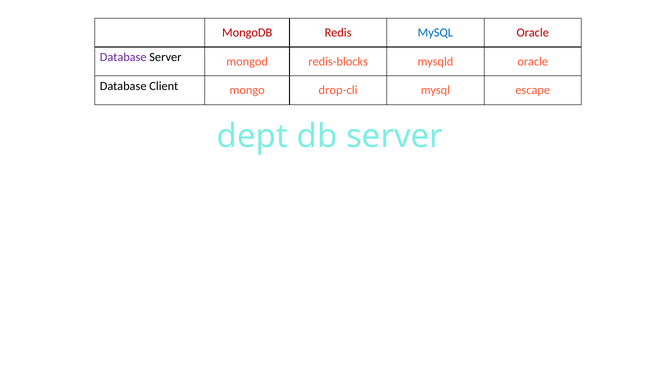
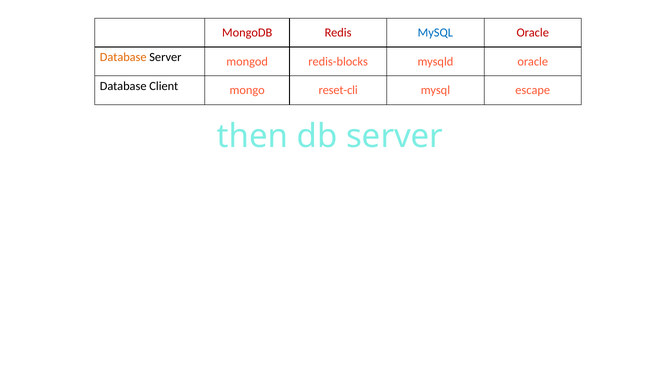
Database at (123, 57) colour: purple -> orange
drop-cli: drop-cli -> reset-cli
dept: dept -> then
